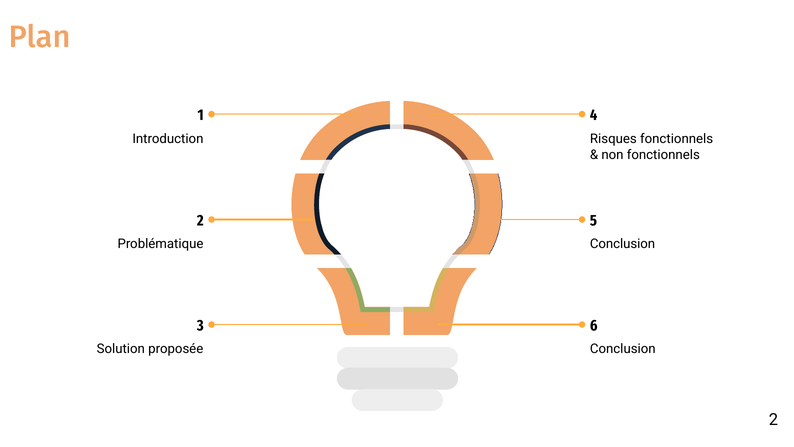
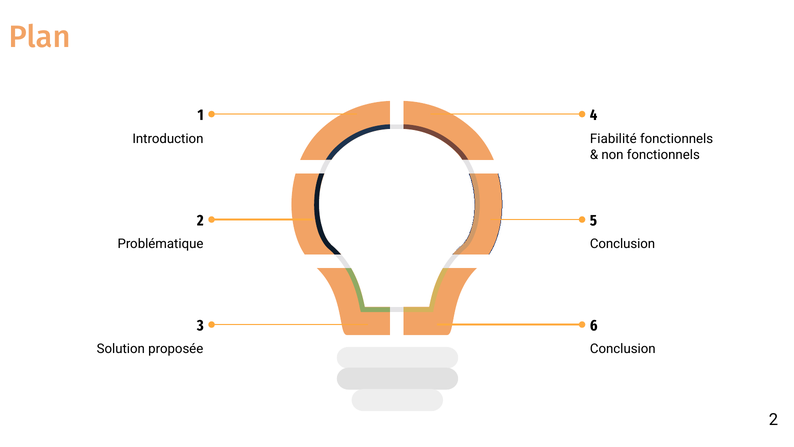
Risques: Risques -> Fiabilité
